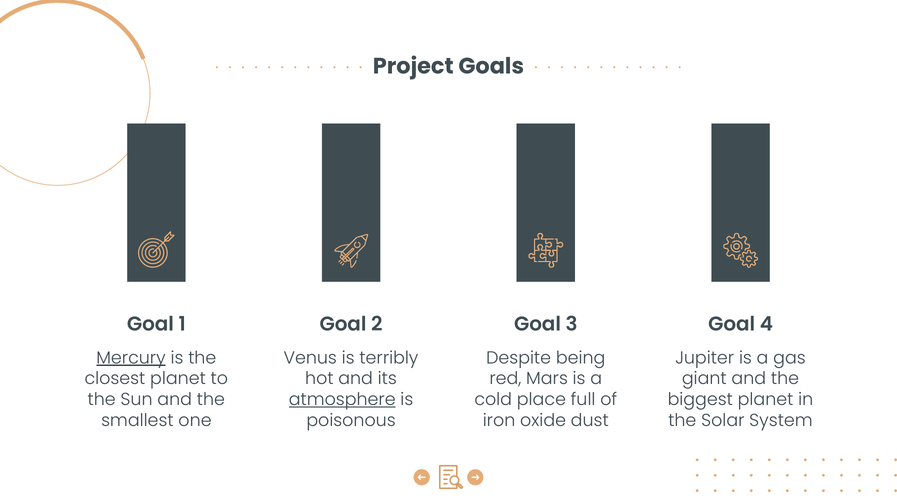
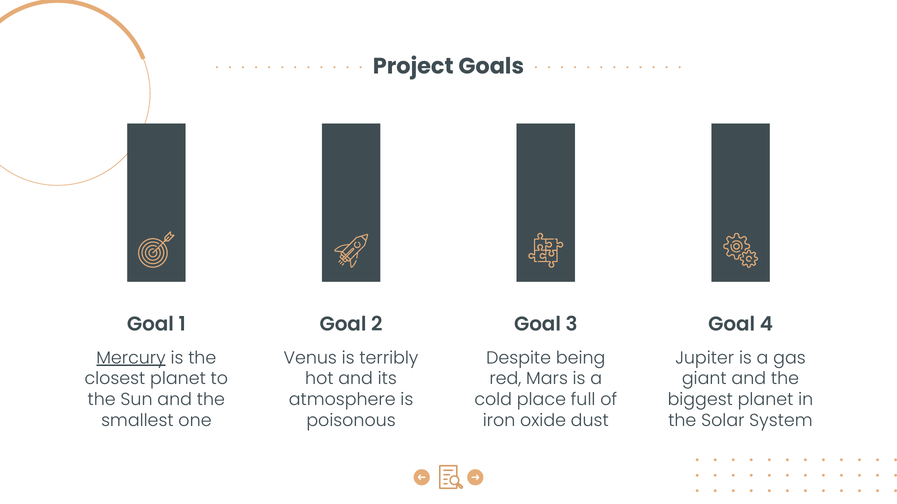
atmosphere underline: present -> none
